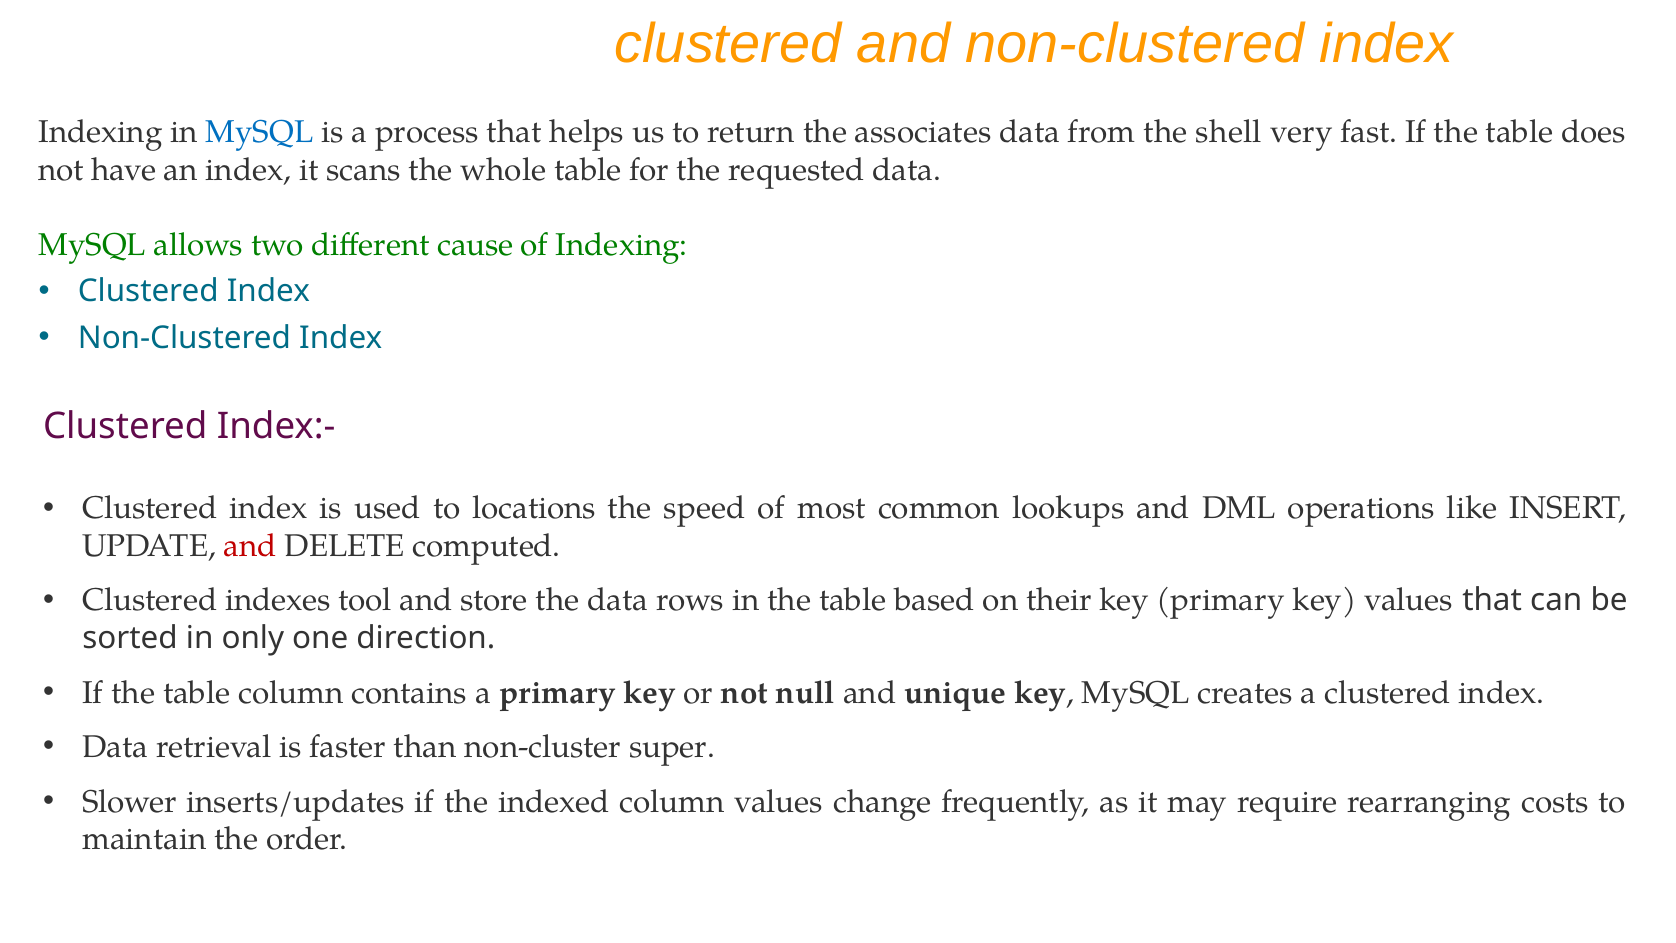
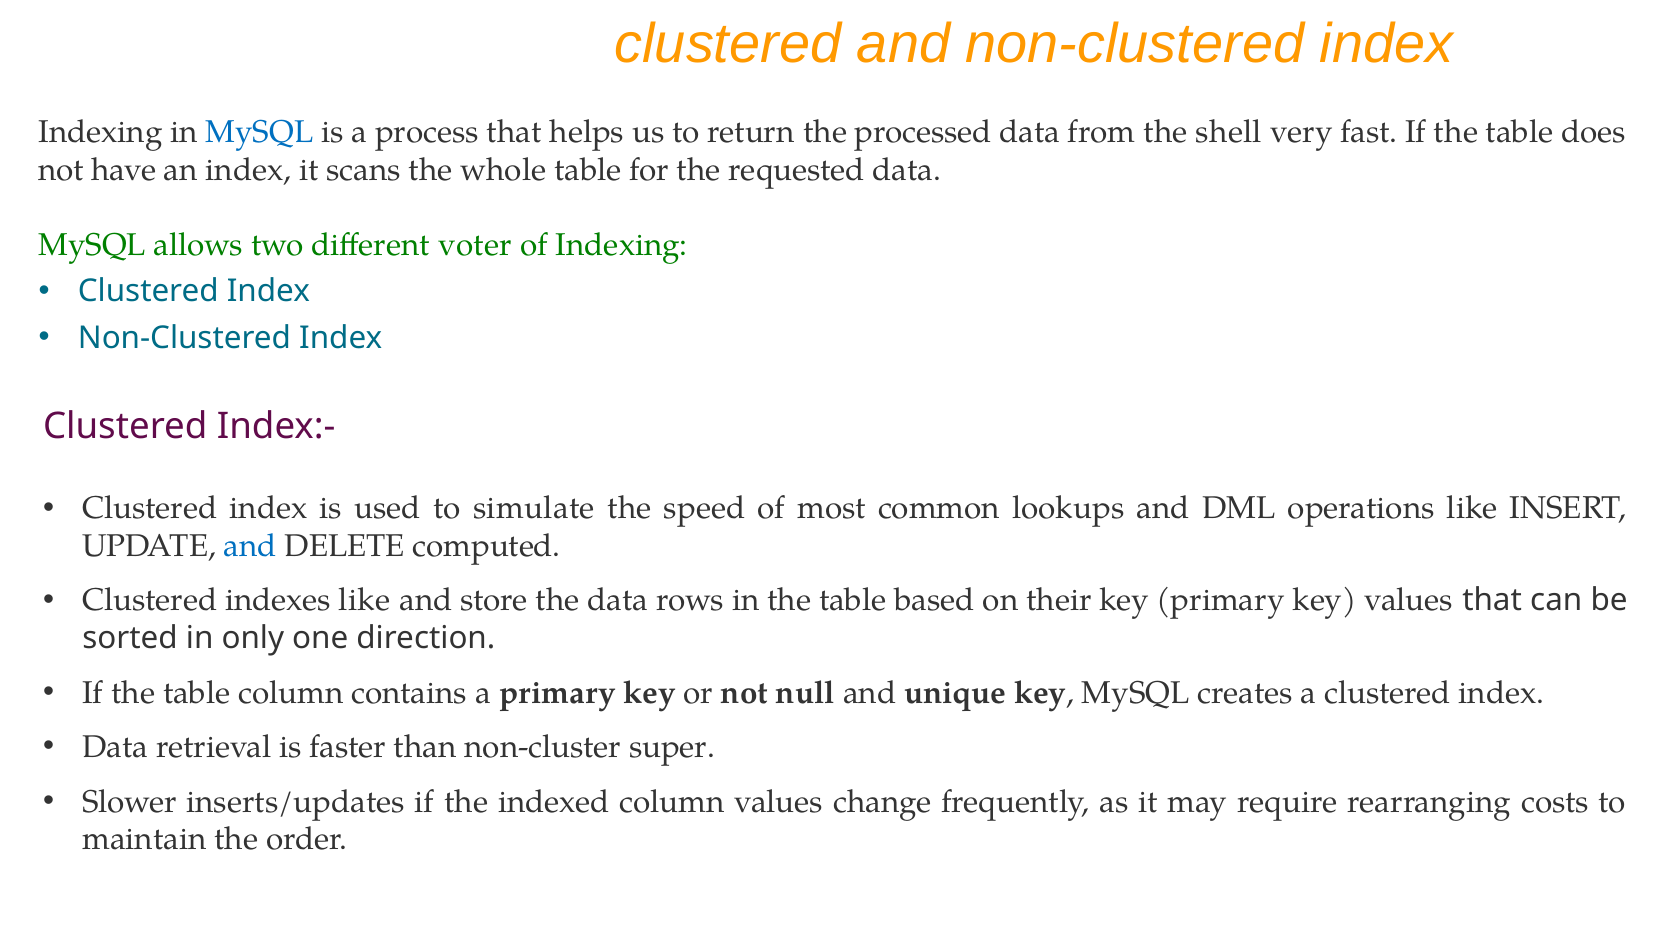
associates: associates -> processed
cause: cause -> voter
locations: locations -> simulate
and at (251, 546) colour: red -> blue
indexes tool: tool -> like
